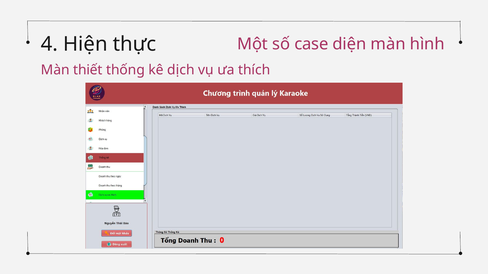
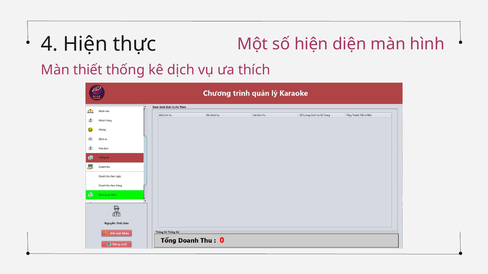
số case: case -> hiện
